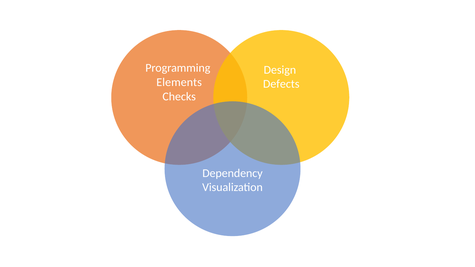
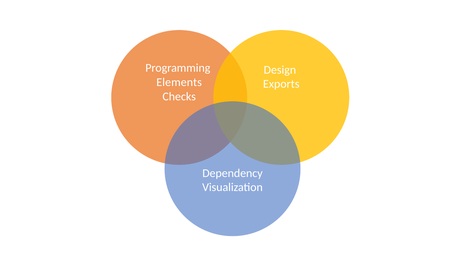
Defects: Defects -> Exports
